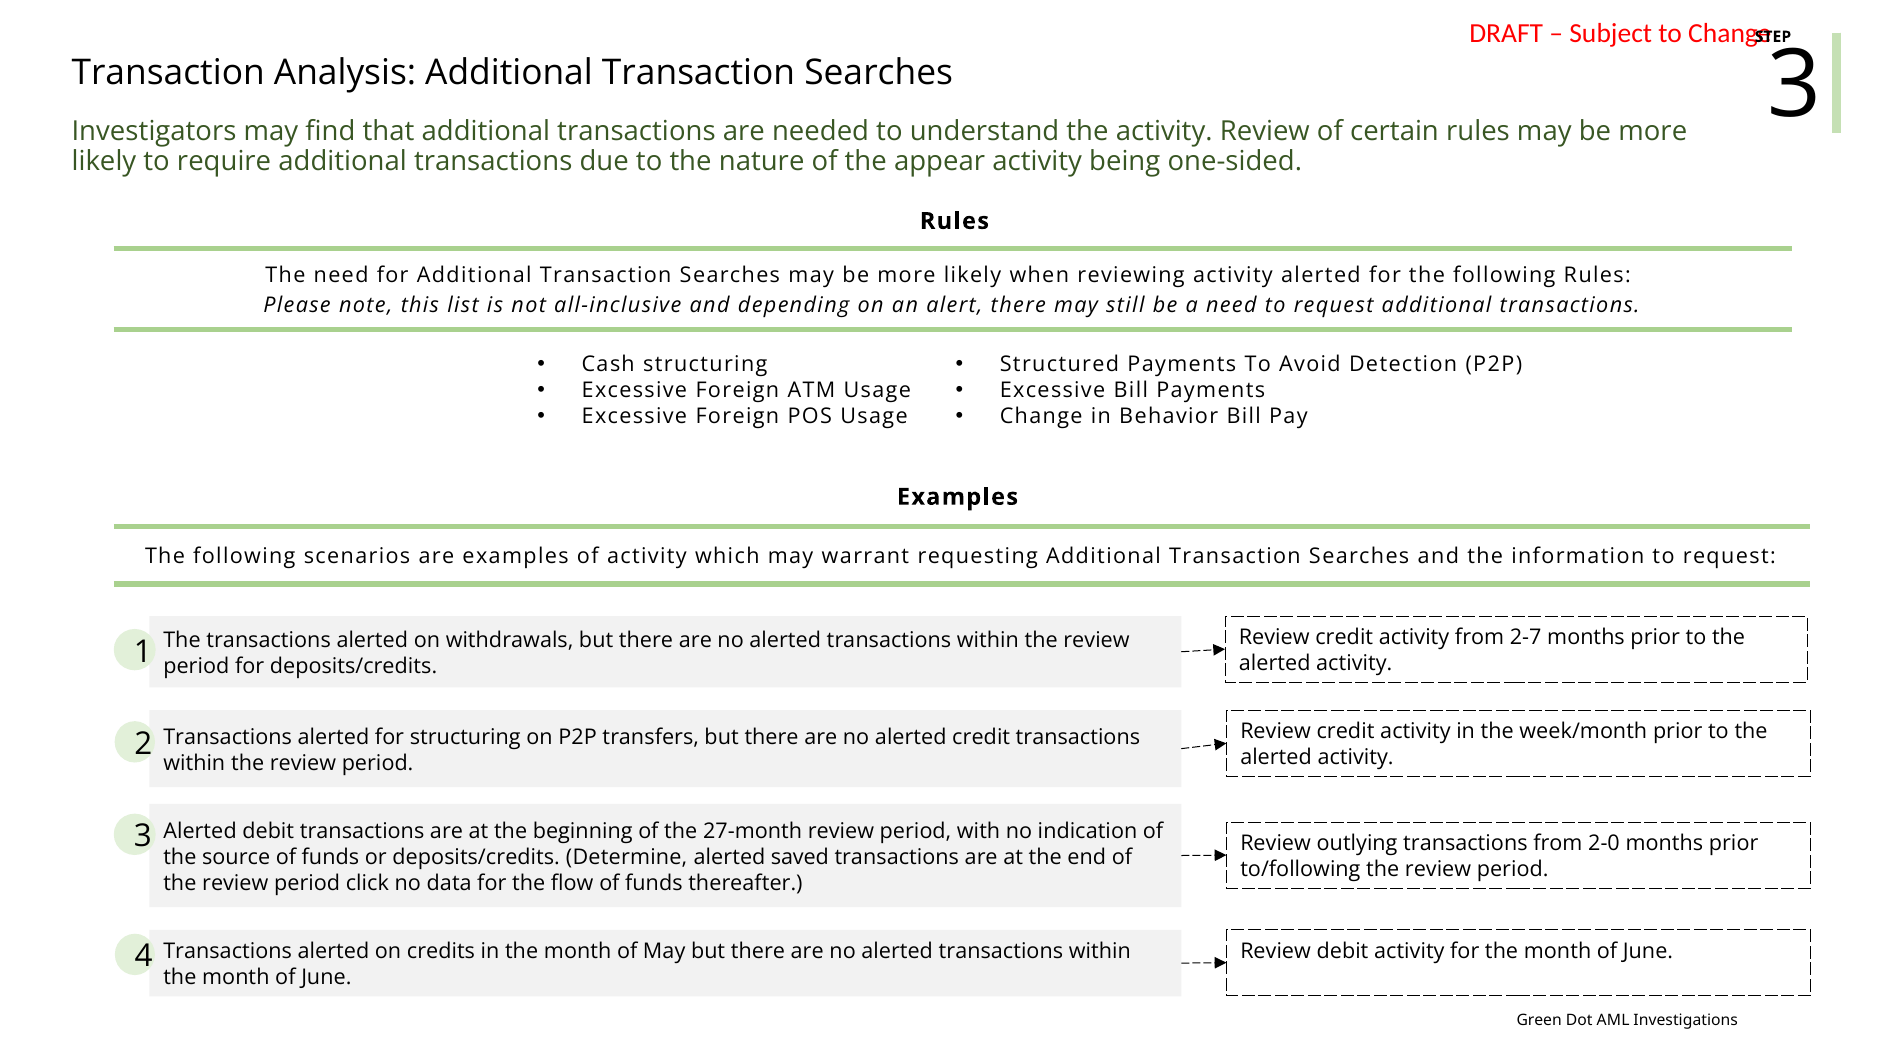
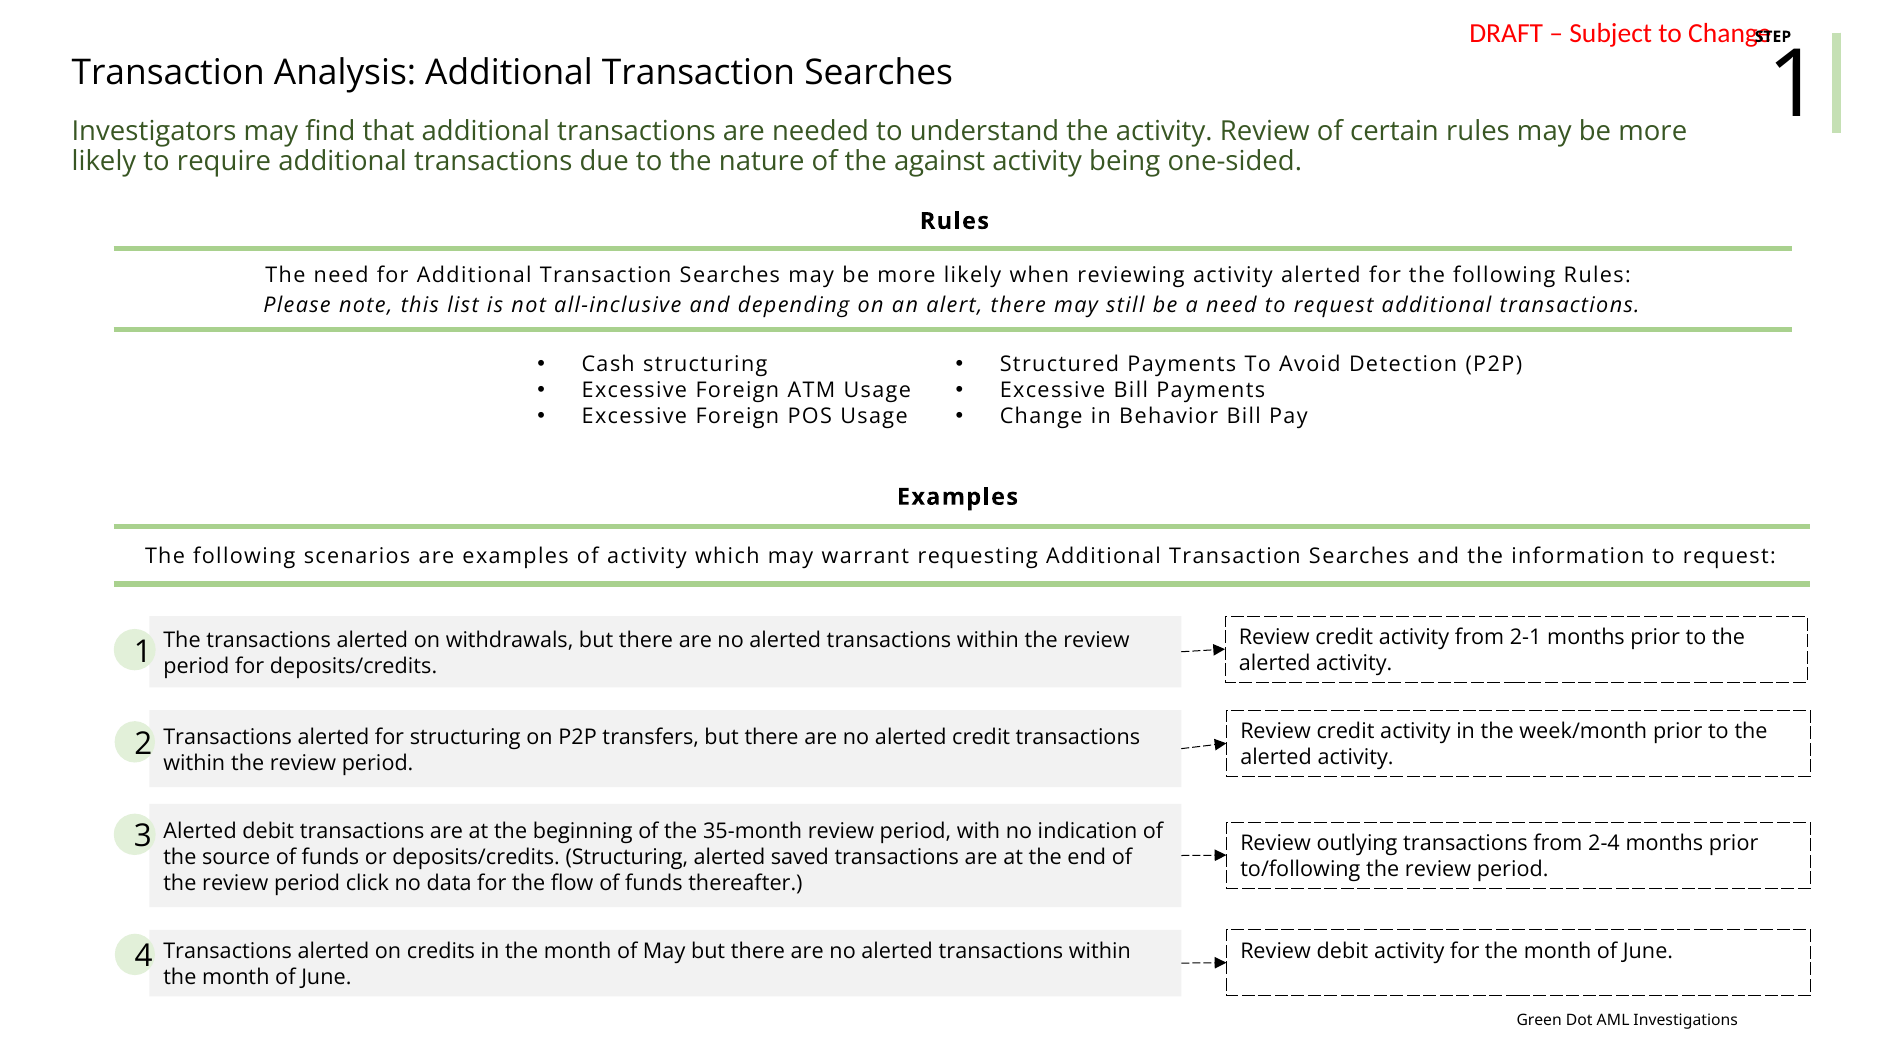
Searches 3: 3 -> 1
appear: appear -> against
2-7: 2-7 -> 2-1
27-month: 27-month -> 35-month
2-0: 2-0 -> 2-4
deposits/credits Determine: Determine -> Structuring
